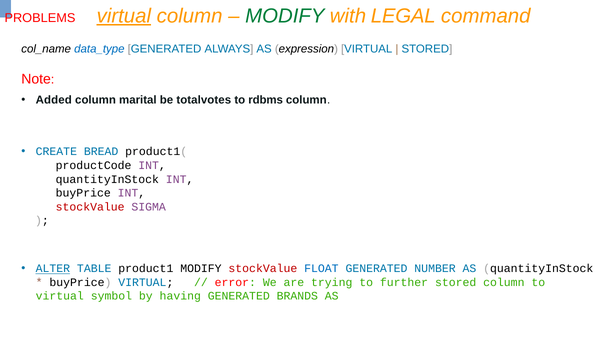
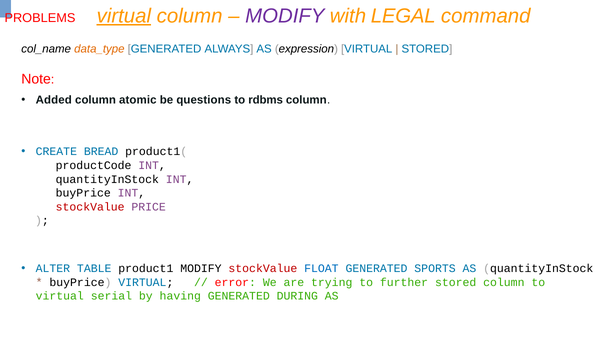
MODIFY at (285, 16) colour: green -> purple
data_type colour: blue -> orange
marital: marital -> atomic
totalvotes: totalvotes -> questions
SIGMA: SIGMA -> PRICE
ALTER underline: present -> none
NUMBER: NUMBER -> SPORTS
symbol: symbol -> serial
BRANDS: BRANDS -> DURING
